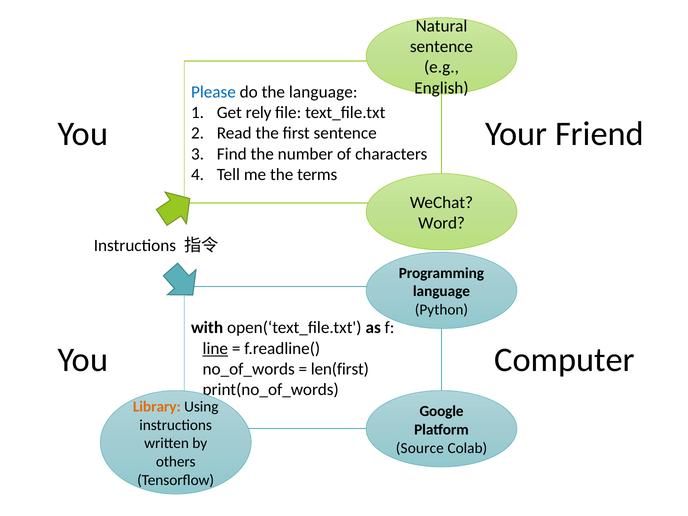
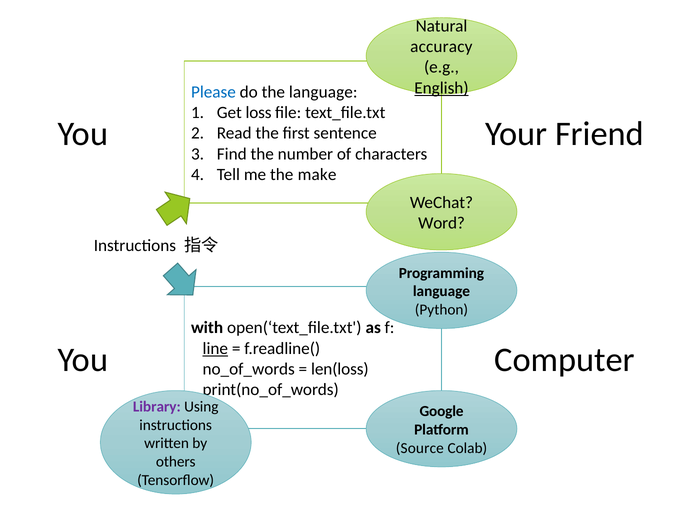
sentence at (441, 47): sentence -> accuracy
English underline: none -> present
rely: rely -> loss
terms: terms -> make
len(first: len(first -> len(loss
Library colour: orange -> purple
